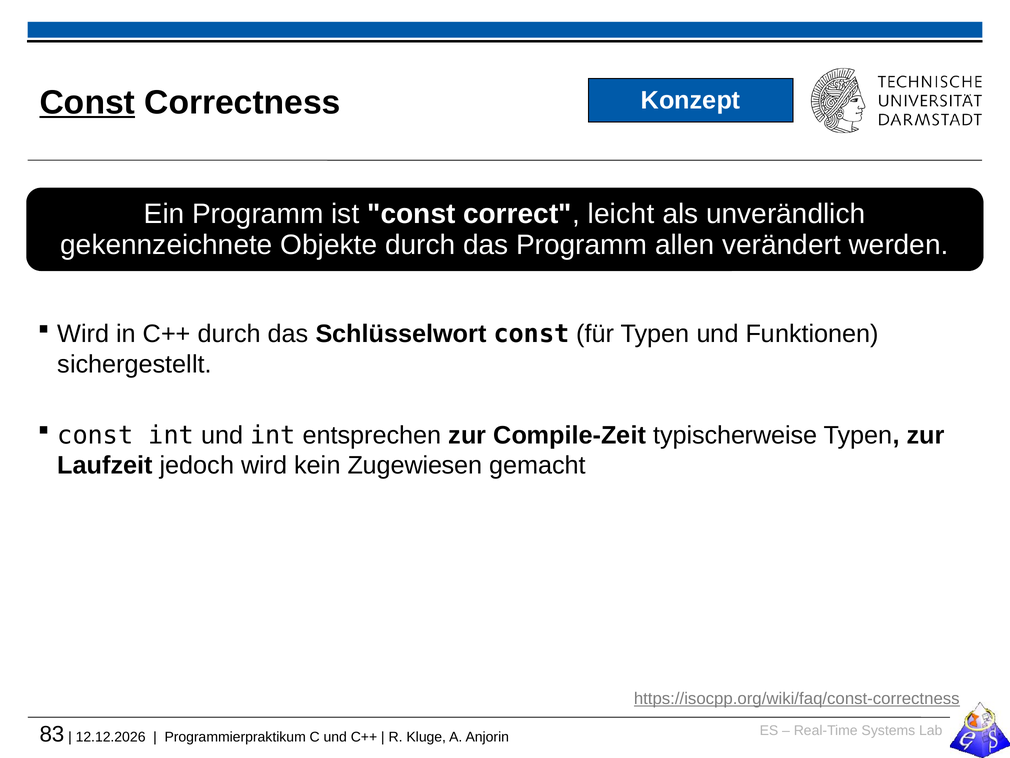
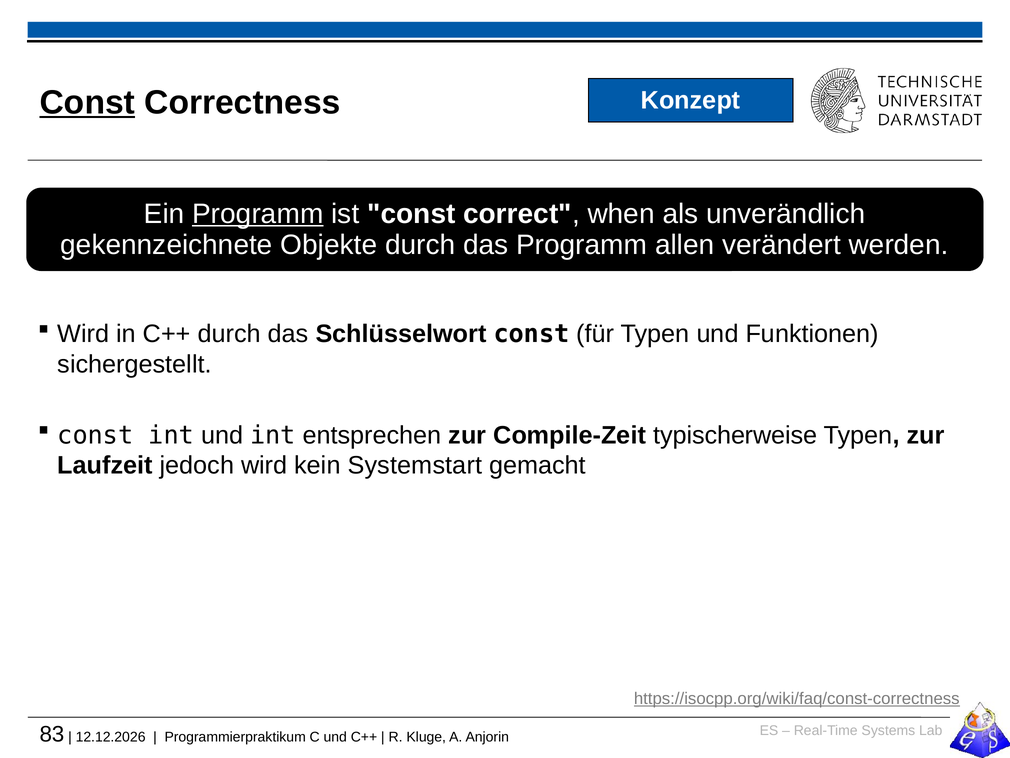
Programm at (258, 214) underline: none -> present
leicht: leicht -> when
Zugewiesen: Zugewiesen -> Systemstart
